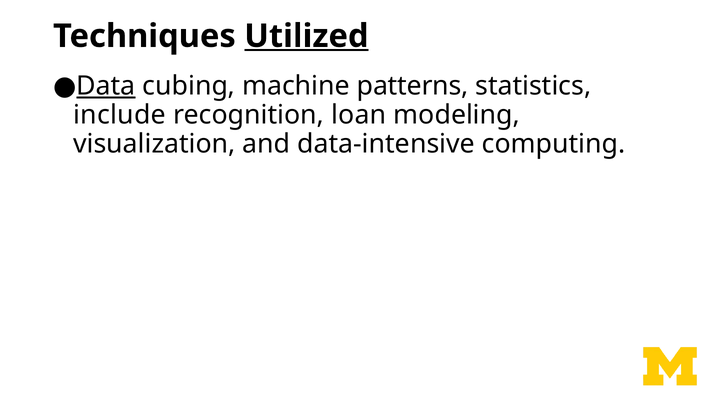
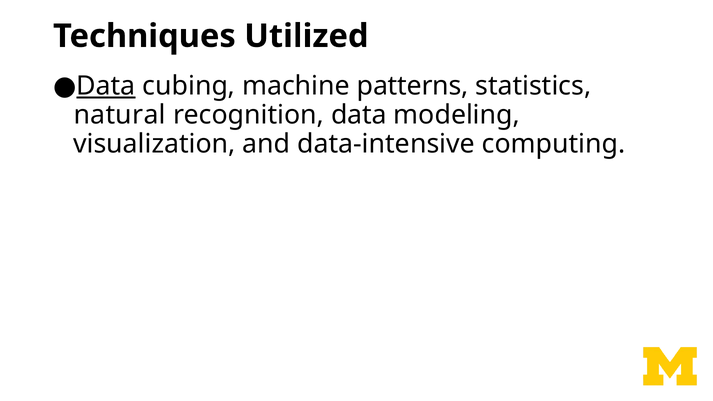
Utilized underline: present -> none
include: include -> natural
recognition loan: loan -> data
